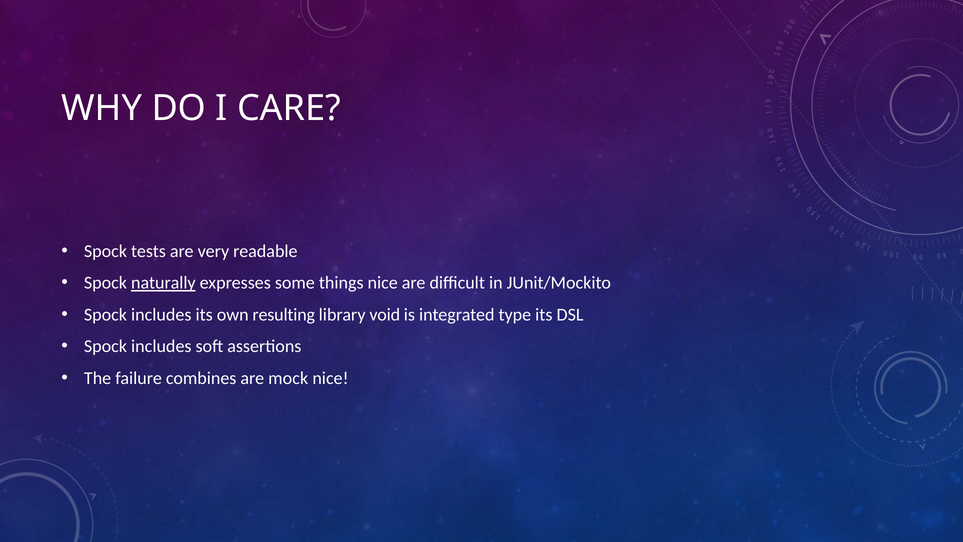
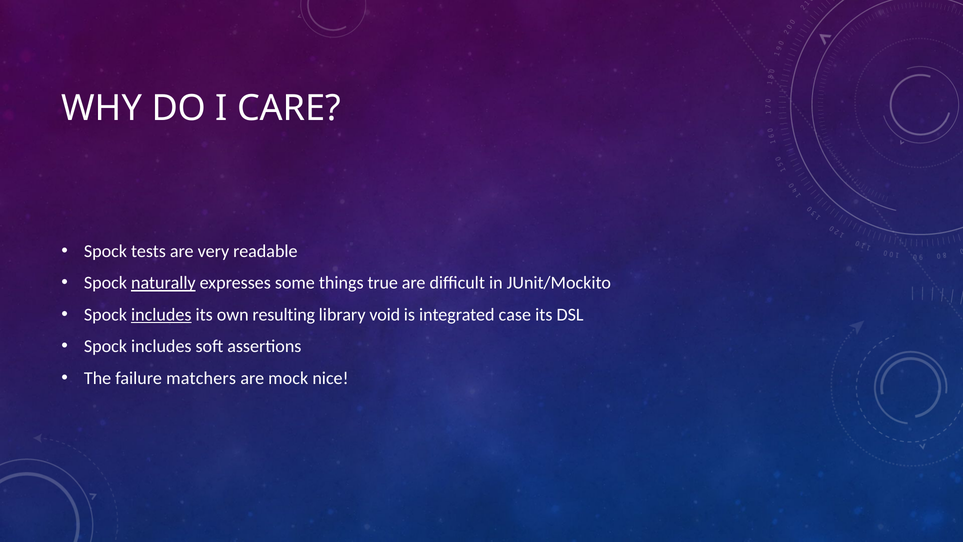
things nice: nice -> true
includes at (161, 315) underline: none -> present
type: type -> case
combines: combines -> matchers
